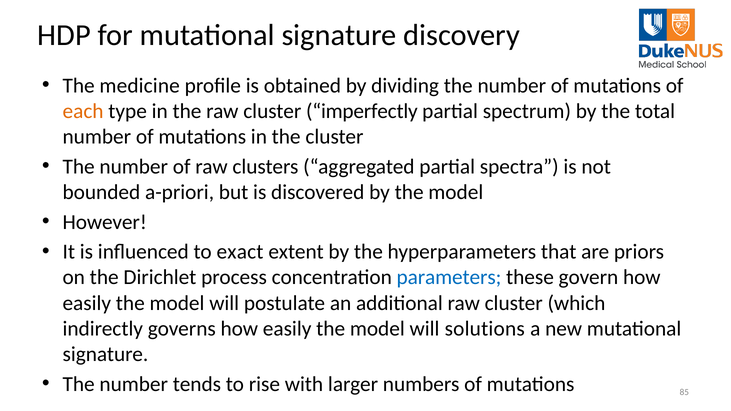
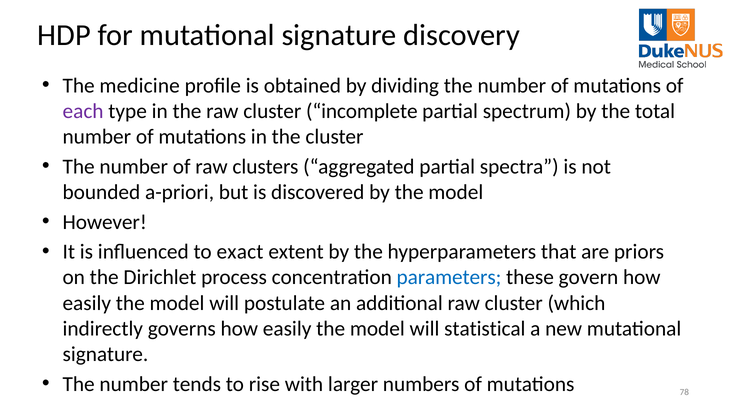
each colour: orange -> purple
imperfectly: imperfectly -> incomplete
solutions: solutions -> statistical
85: 85 -> 78
